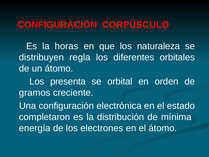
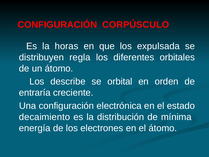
naturaleza: naturaleza -> expulsada
presenta: presenta -> describe
gramos: gramos -> entraría
completaron: completaron -> decaimiento
